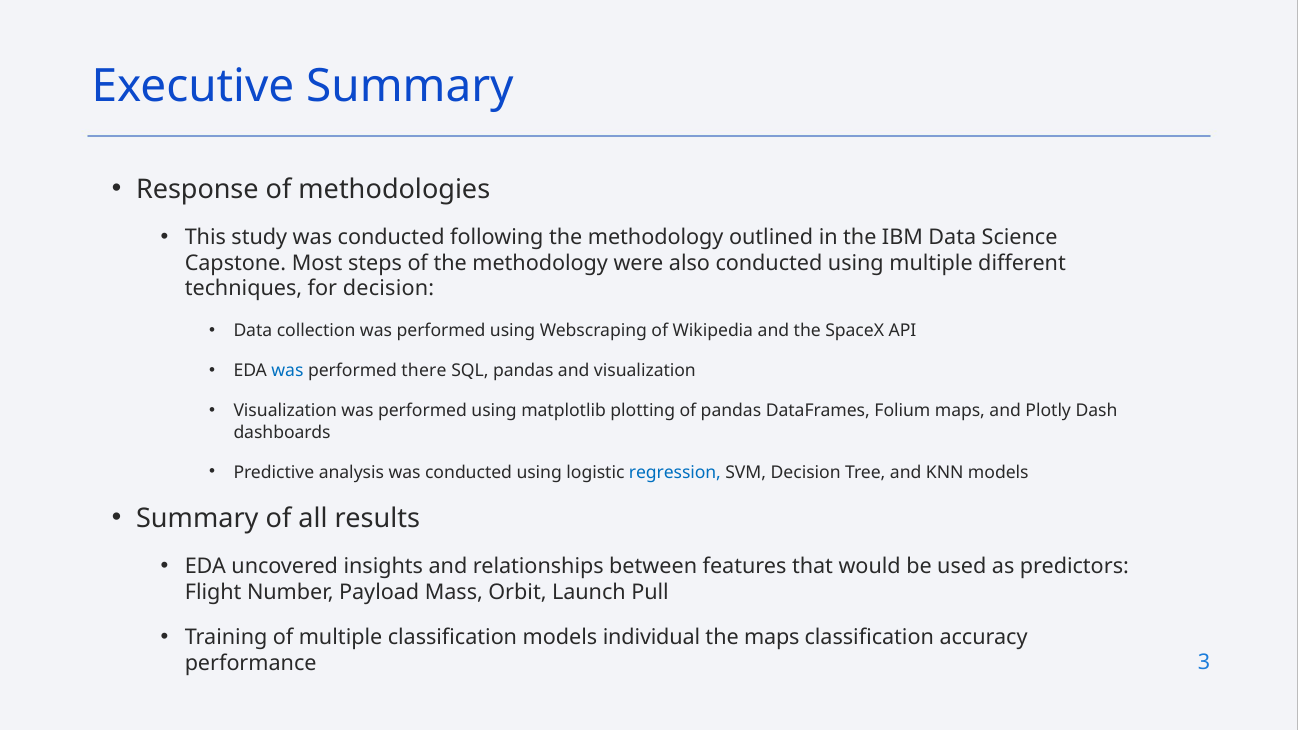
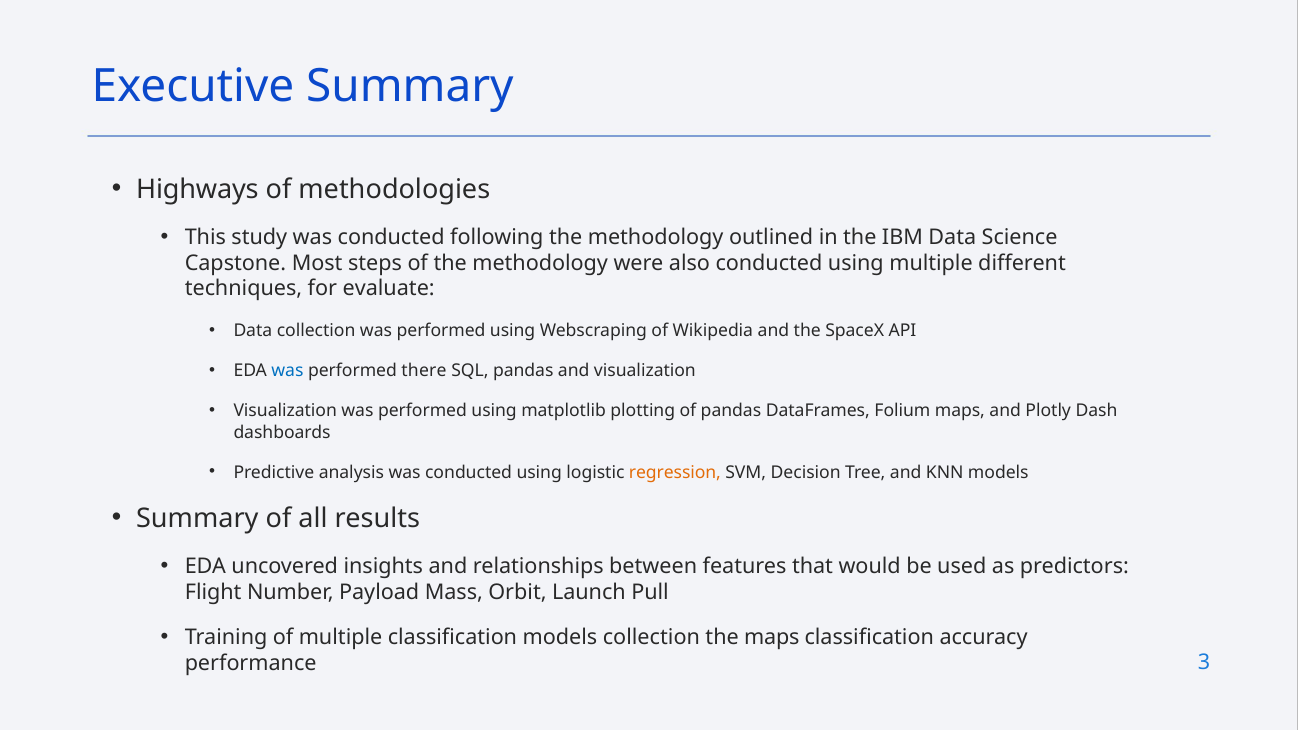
Response: Response -> Highways
for decision: decision -> evaluate
regression colour: blue -> orange
models individual: individual -> collection
